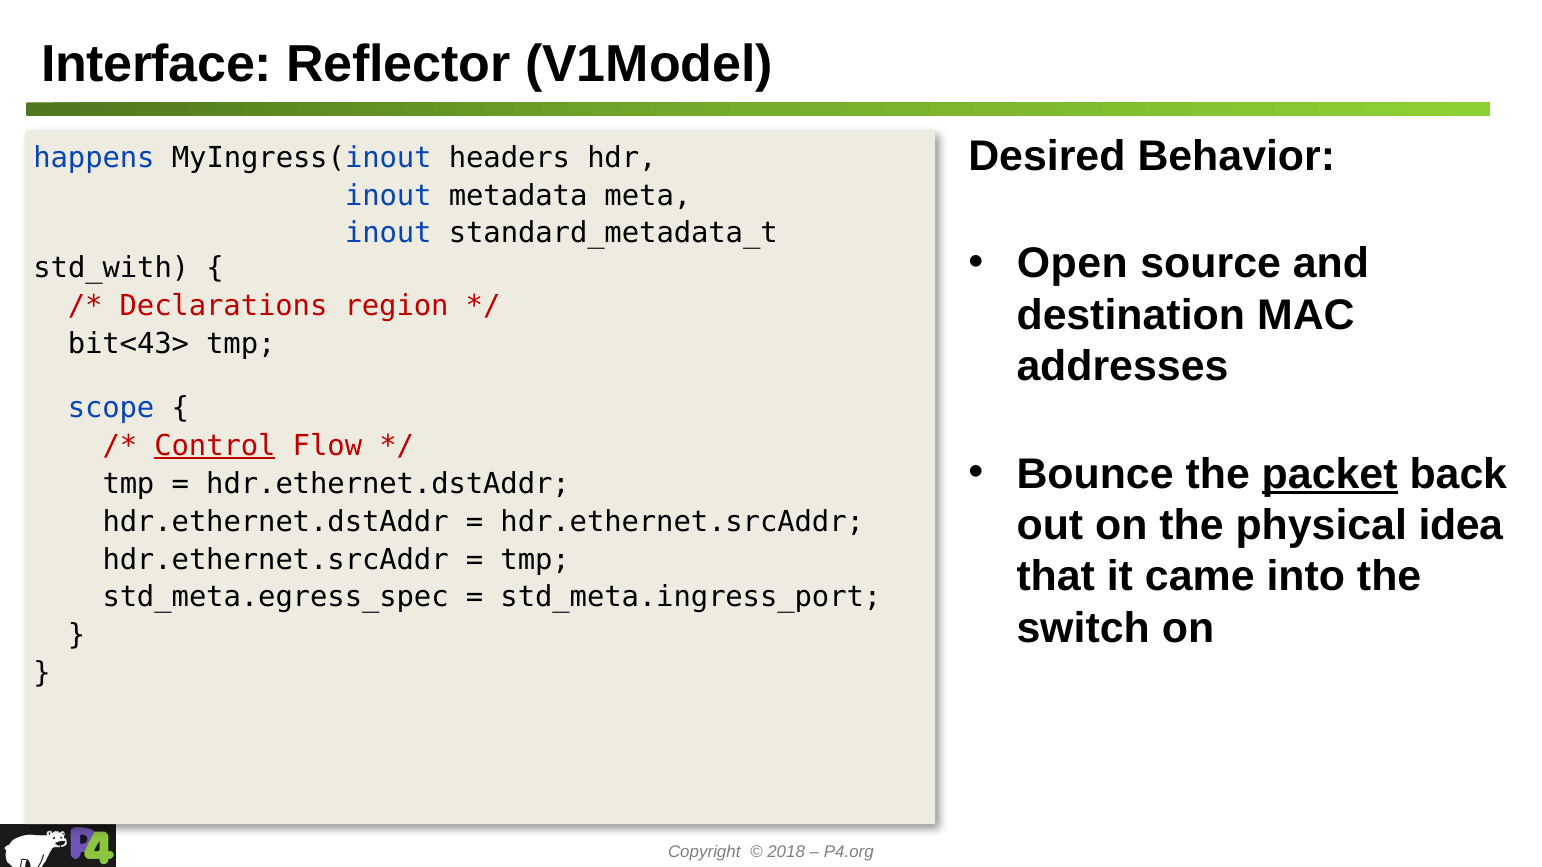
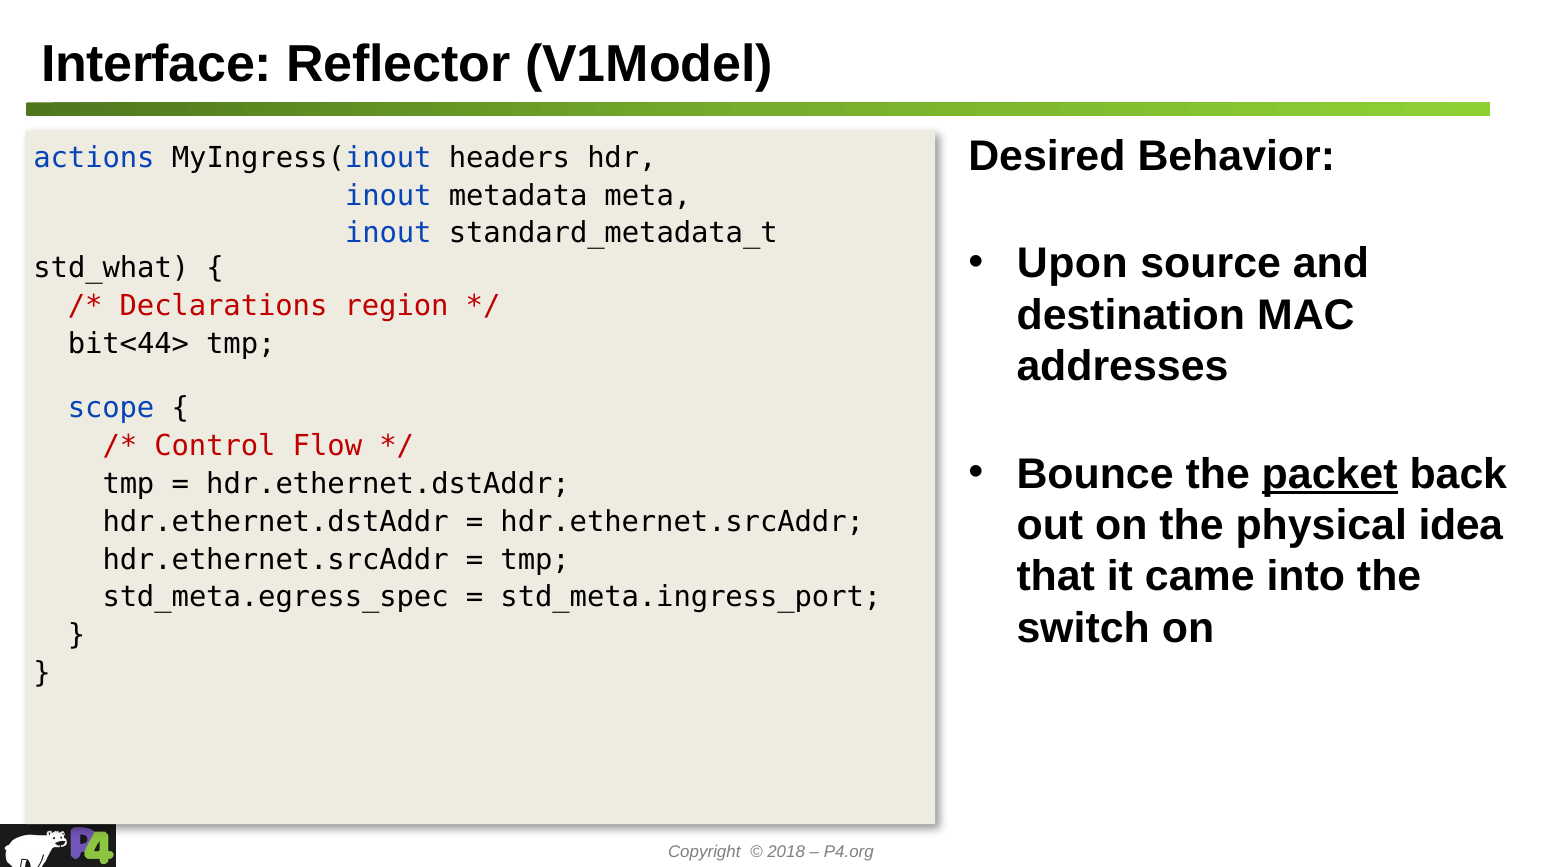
happens: happens -> actions
Open: Open -> Upon
std_with: std_with -> std_what
bit<43>: bit<43> -> bit<44>
Control underline: present -> none
